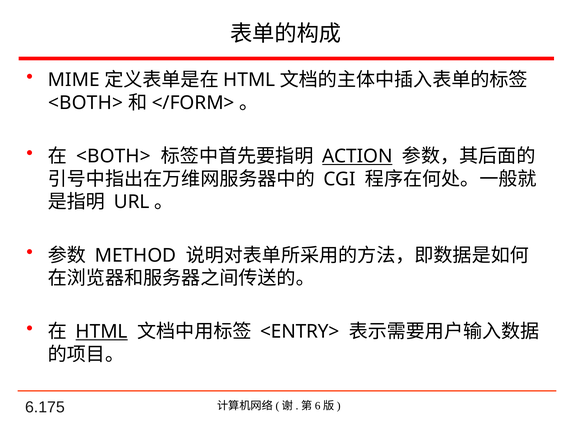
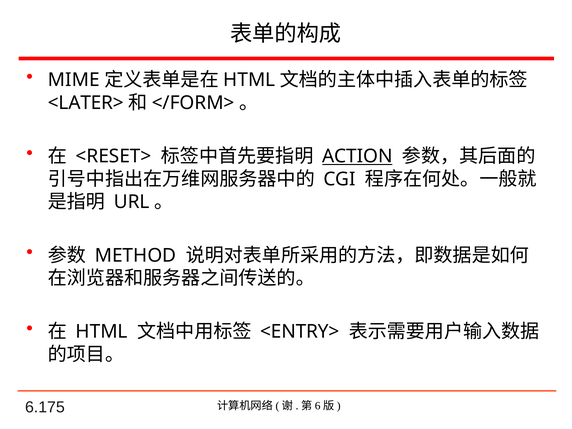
<BOTH> at (86, 103): <BOTH> -> <LATER>
<BOTH> at (113, 156): <BOTH> -> <RESET>
HTML at (102, 332) underline: present -> none
